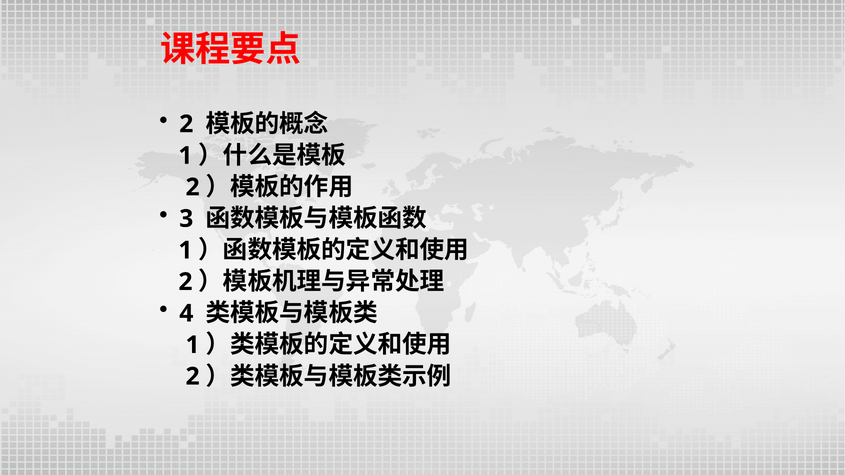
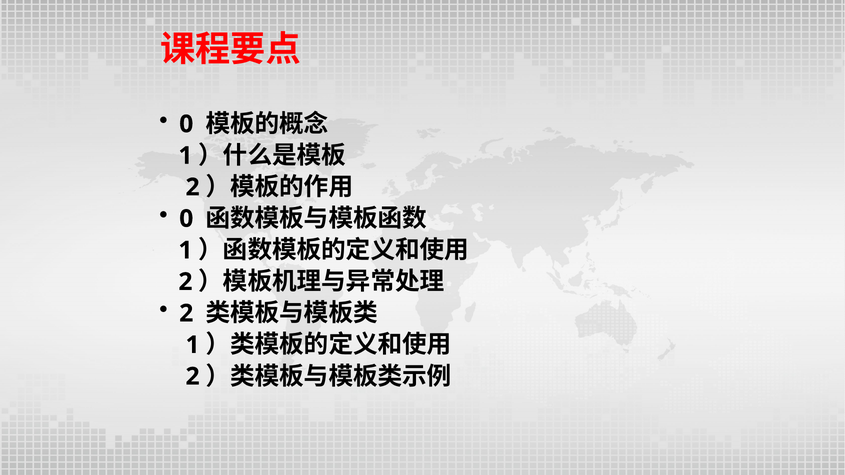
2 at (186, 124): 2 -> 0
3 at (186, 219): 3 -> 0
4 at (186, 313): 4 -> 2
